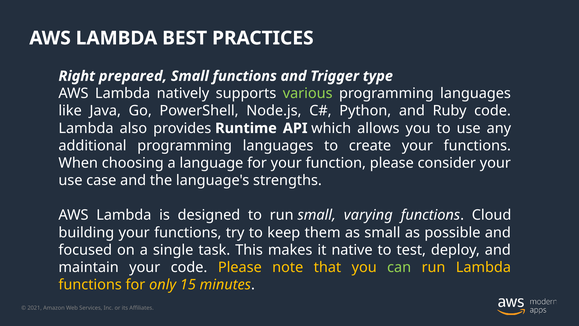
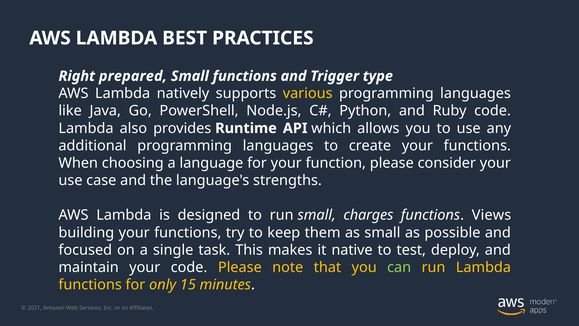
various colour: light green -> yellow
varying: varying -> charges
Cloud: Cloud -> Views
